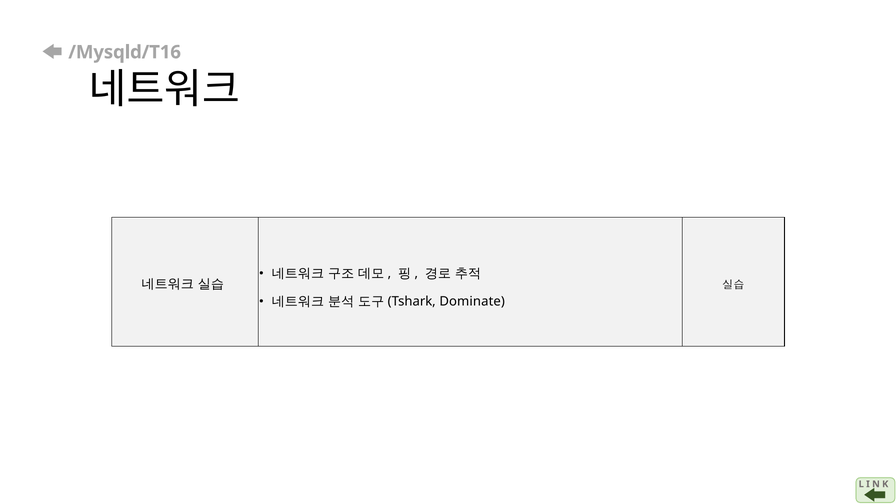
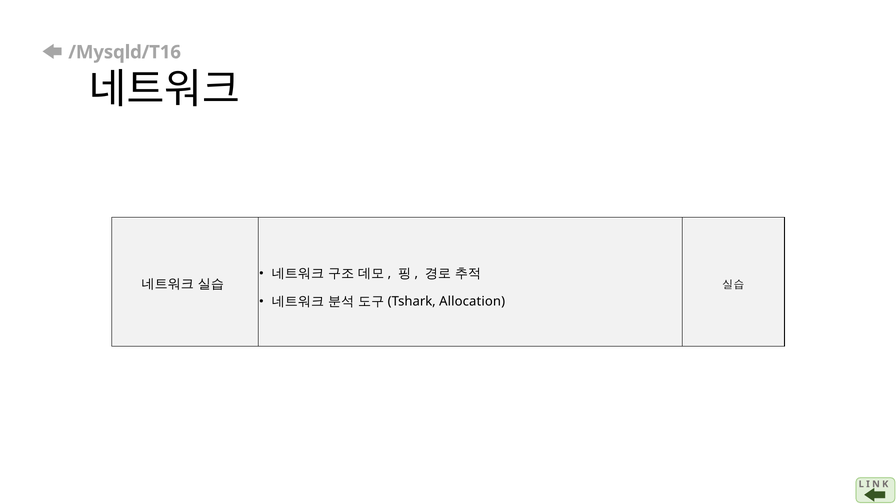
Dominate: Dominate -> Allocation
